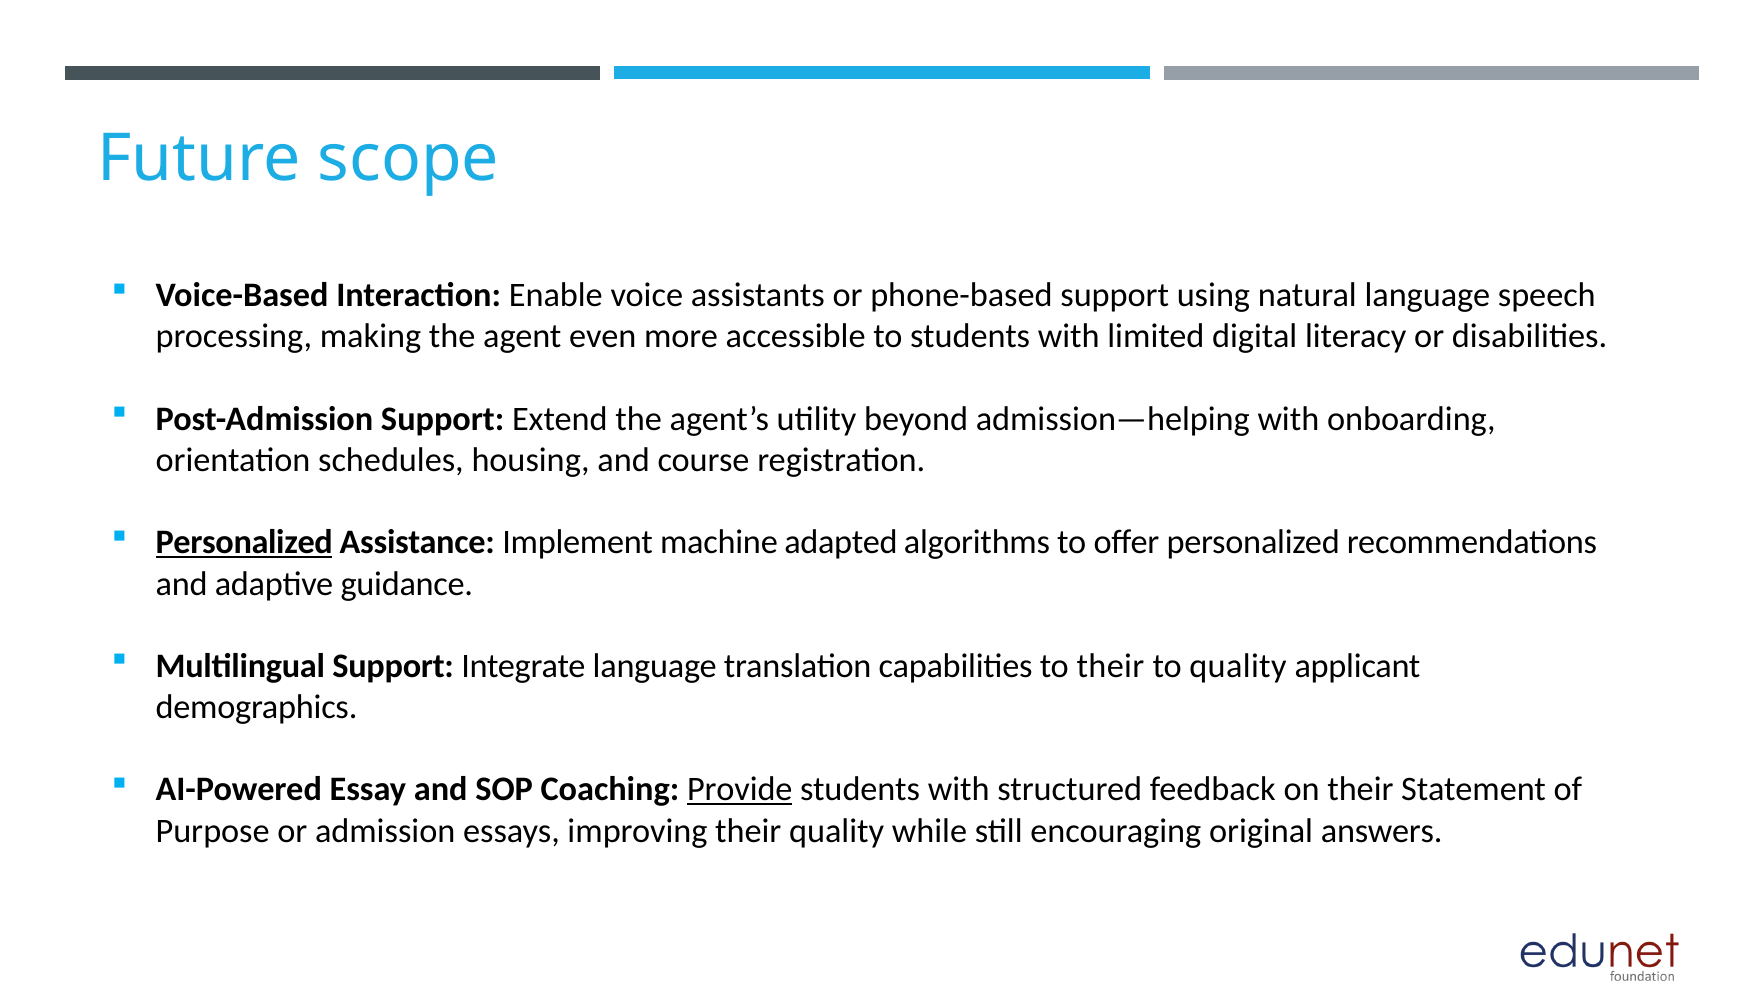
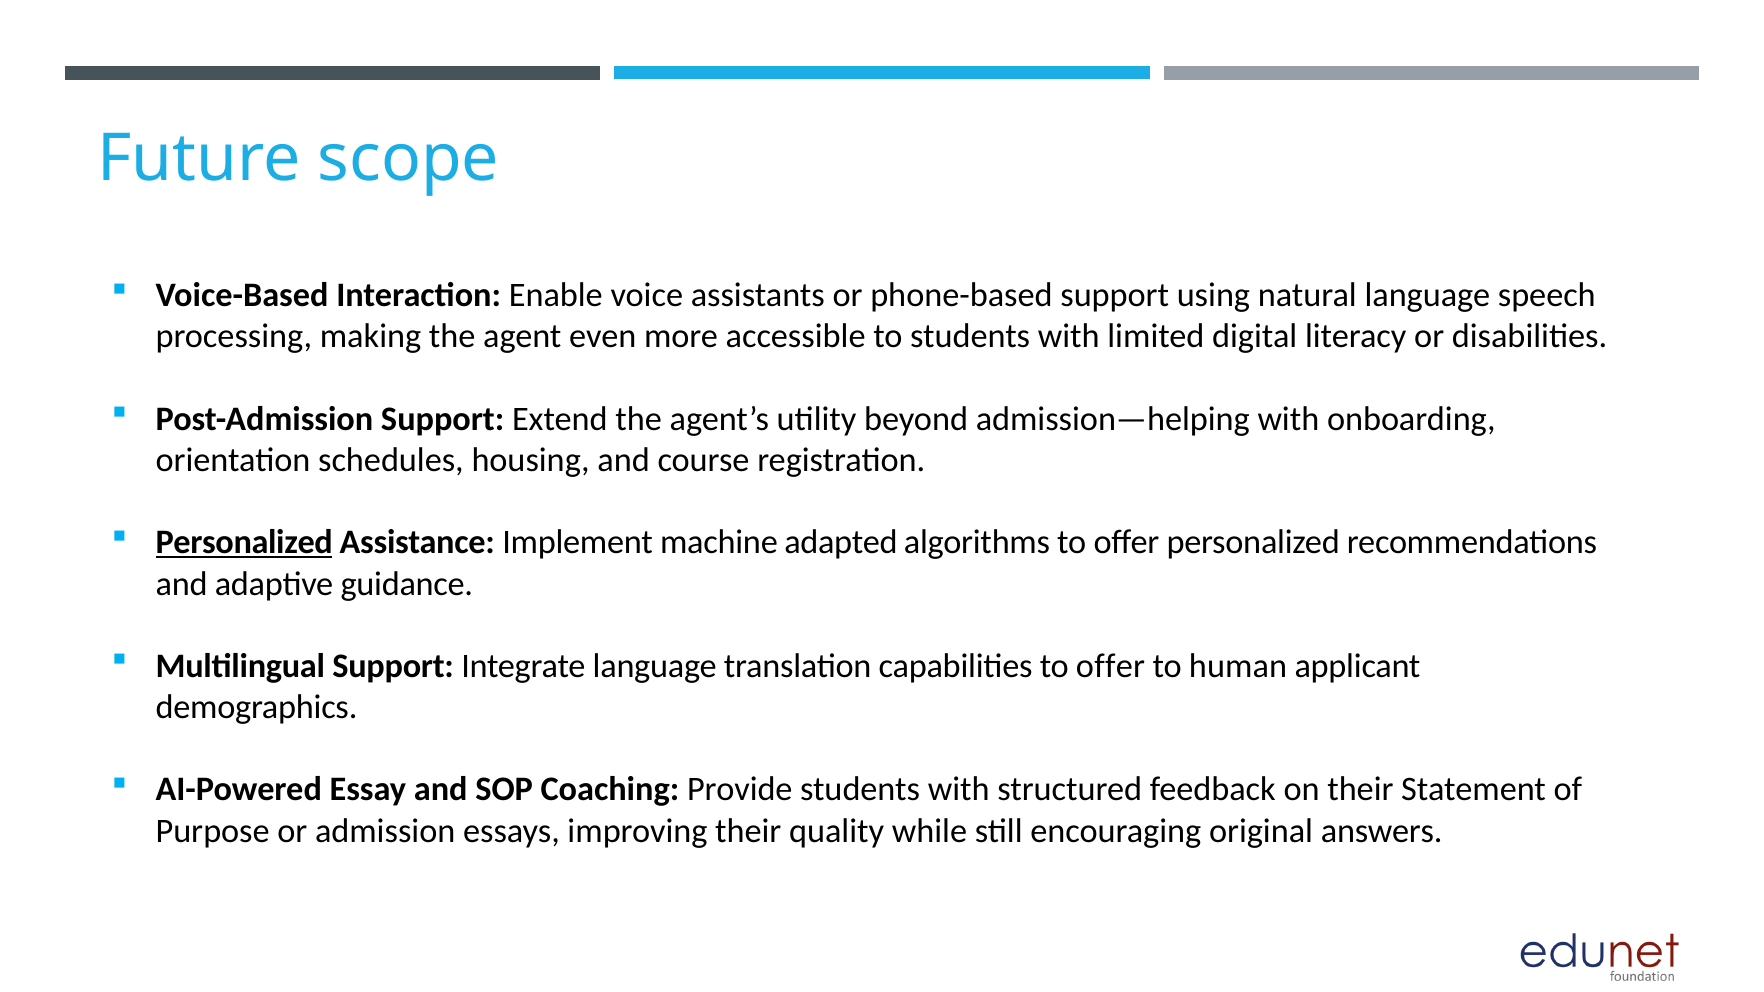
capabilities to their: their -> offer
to quality: quality -> human
Provide underline: present -> none
